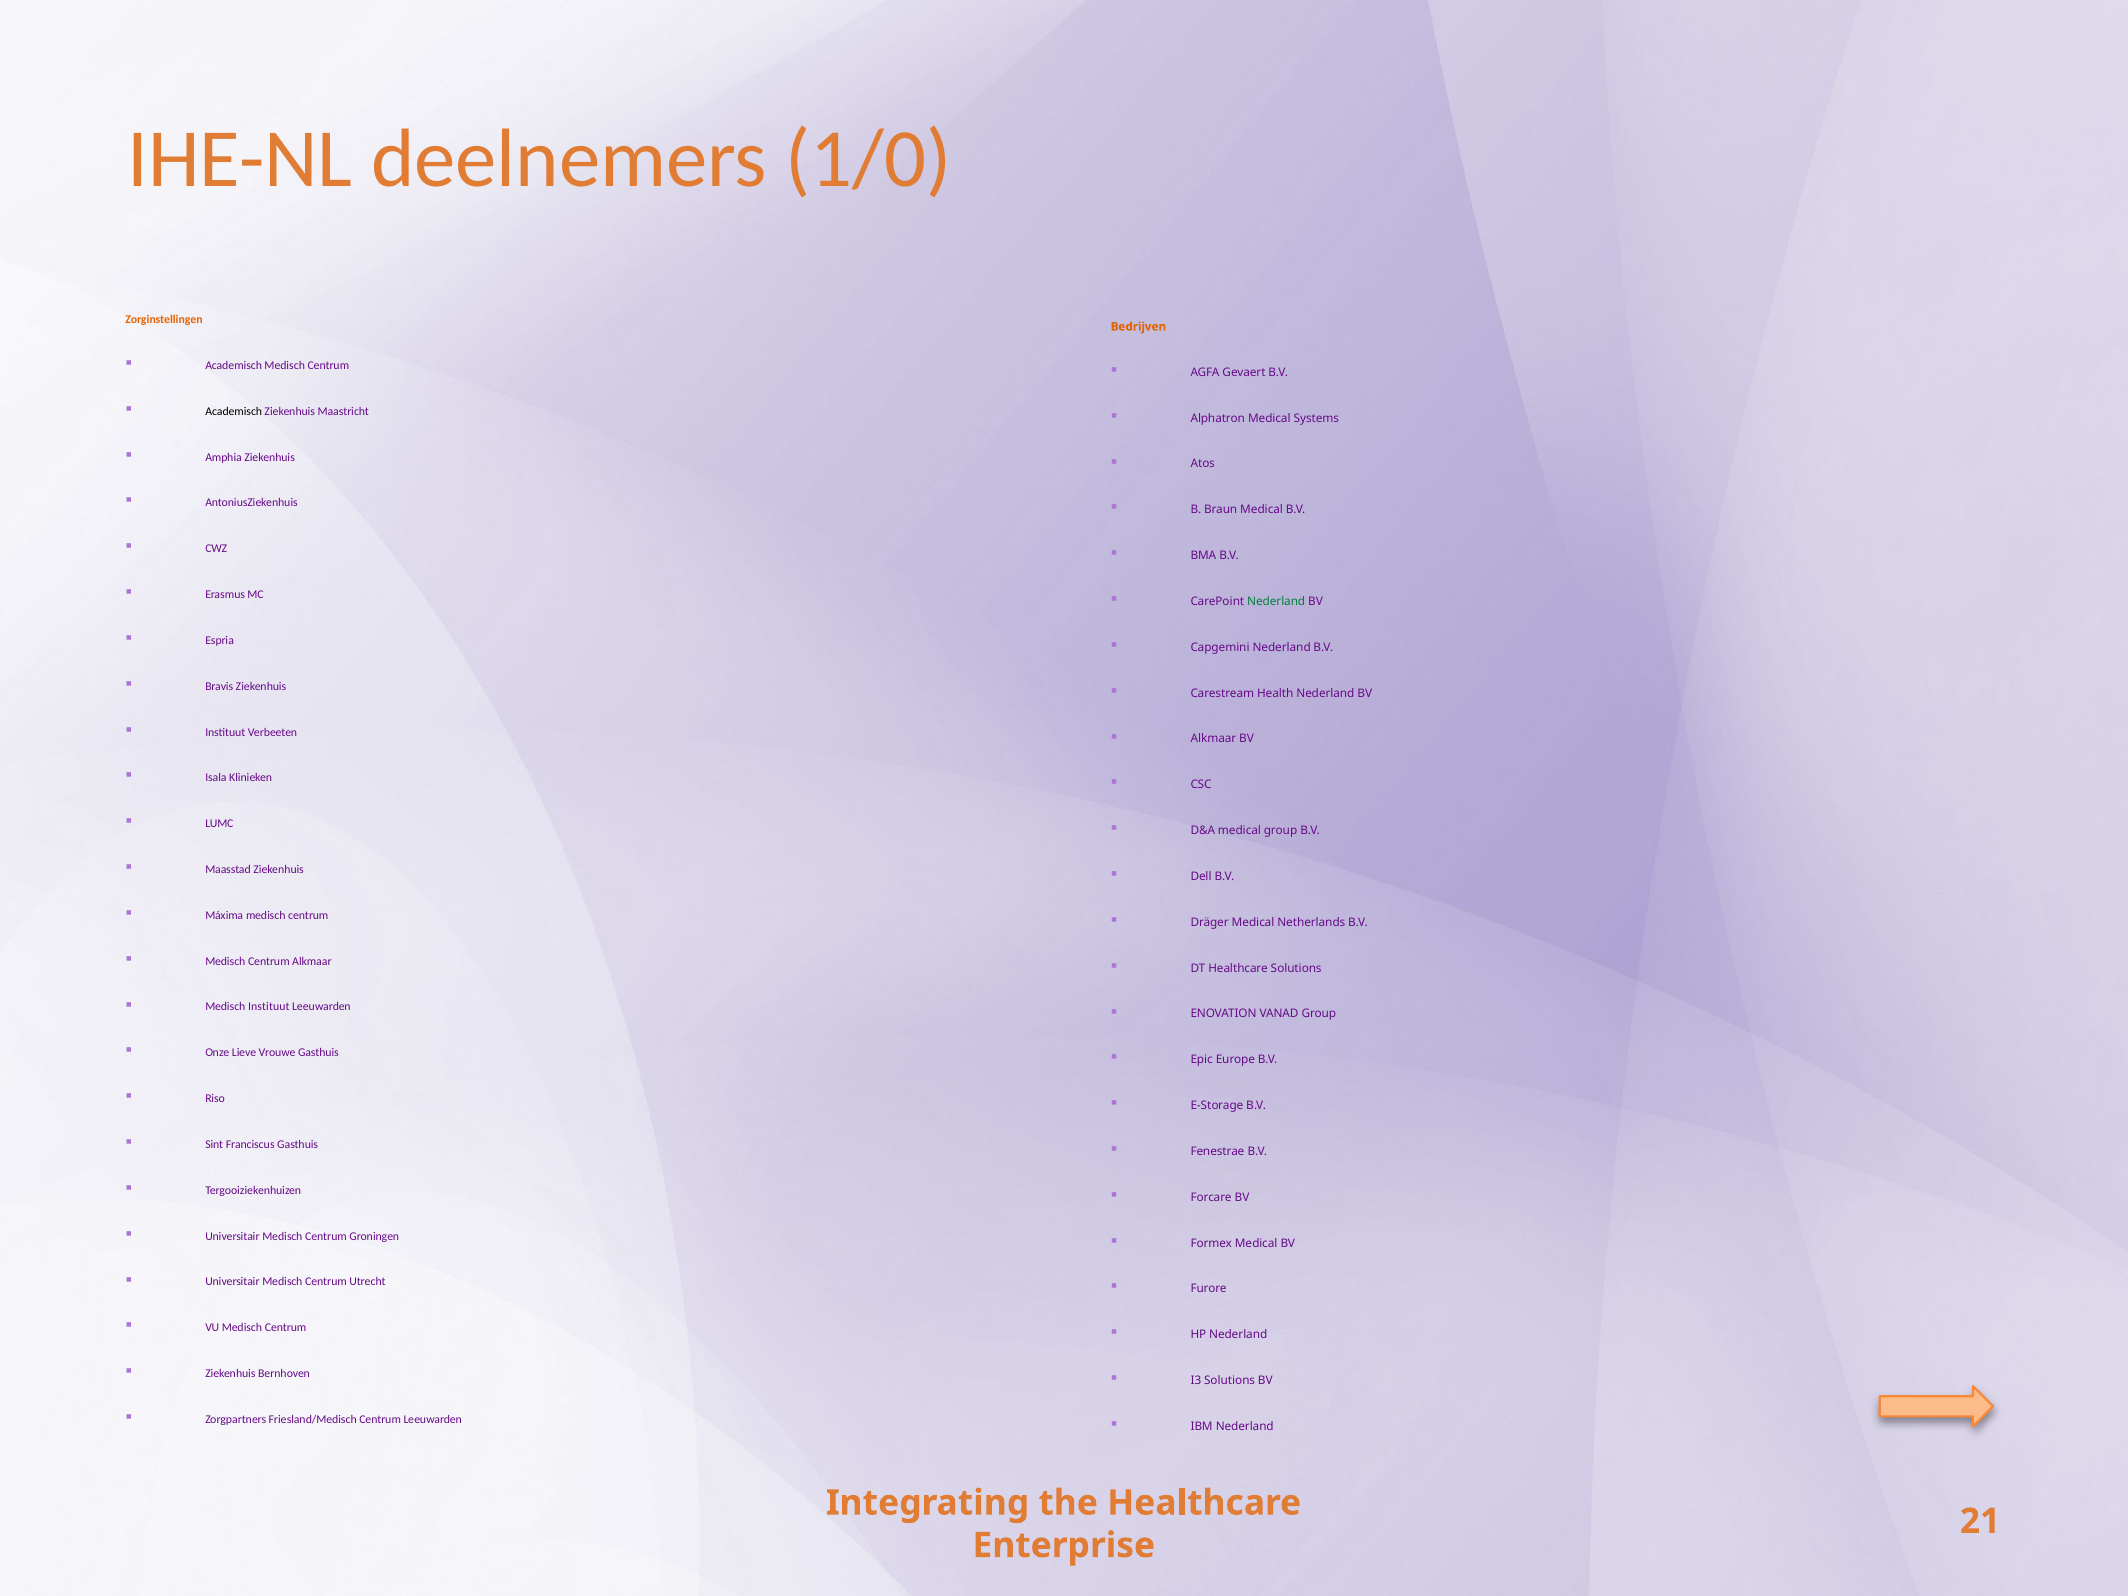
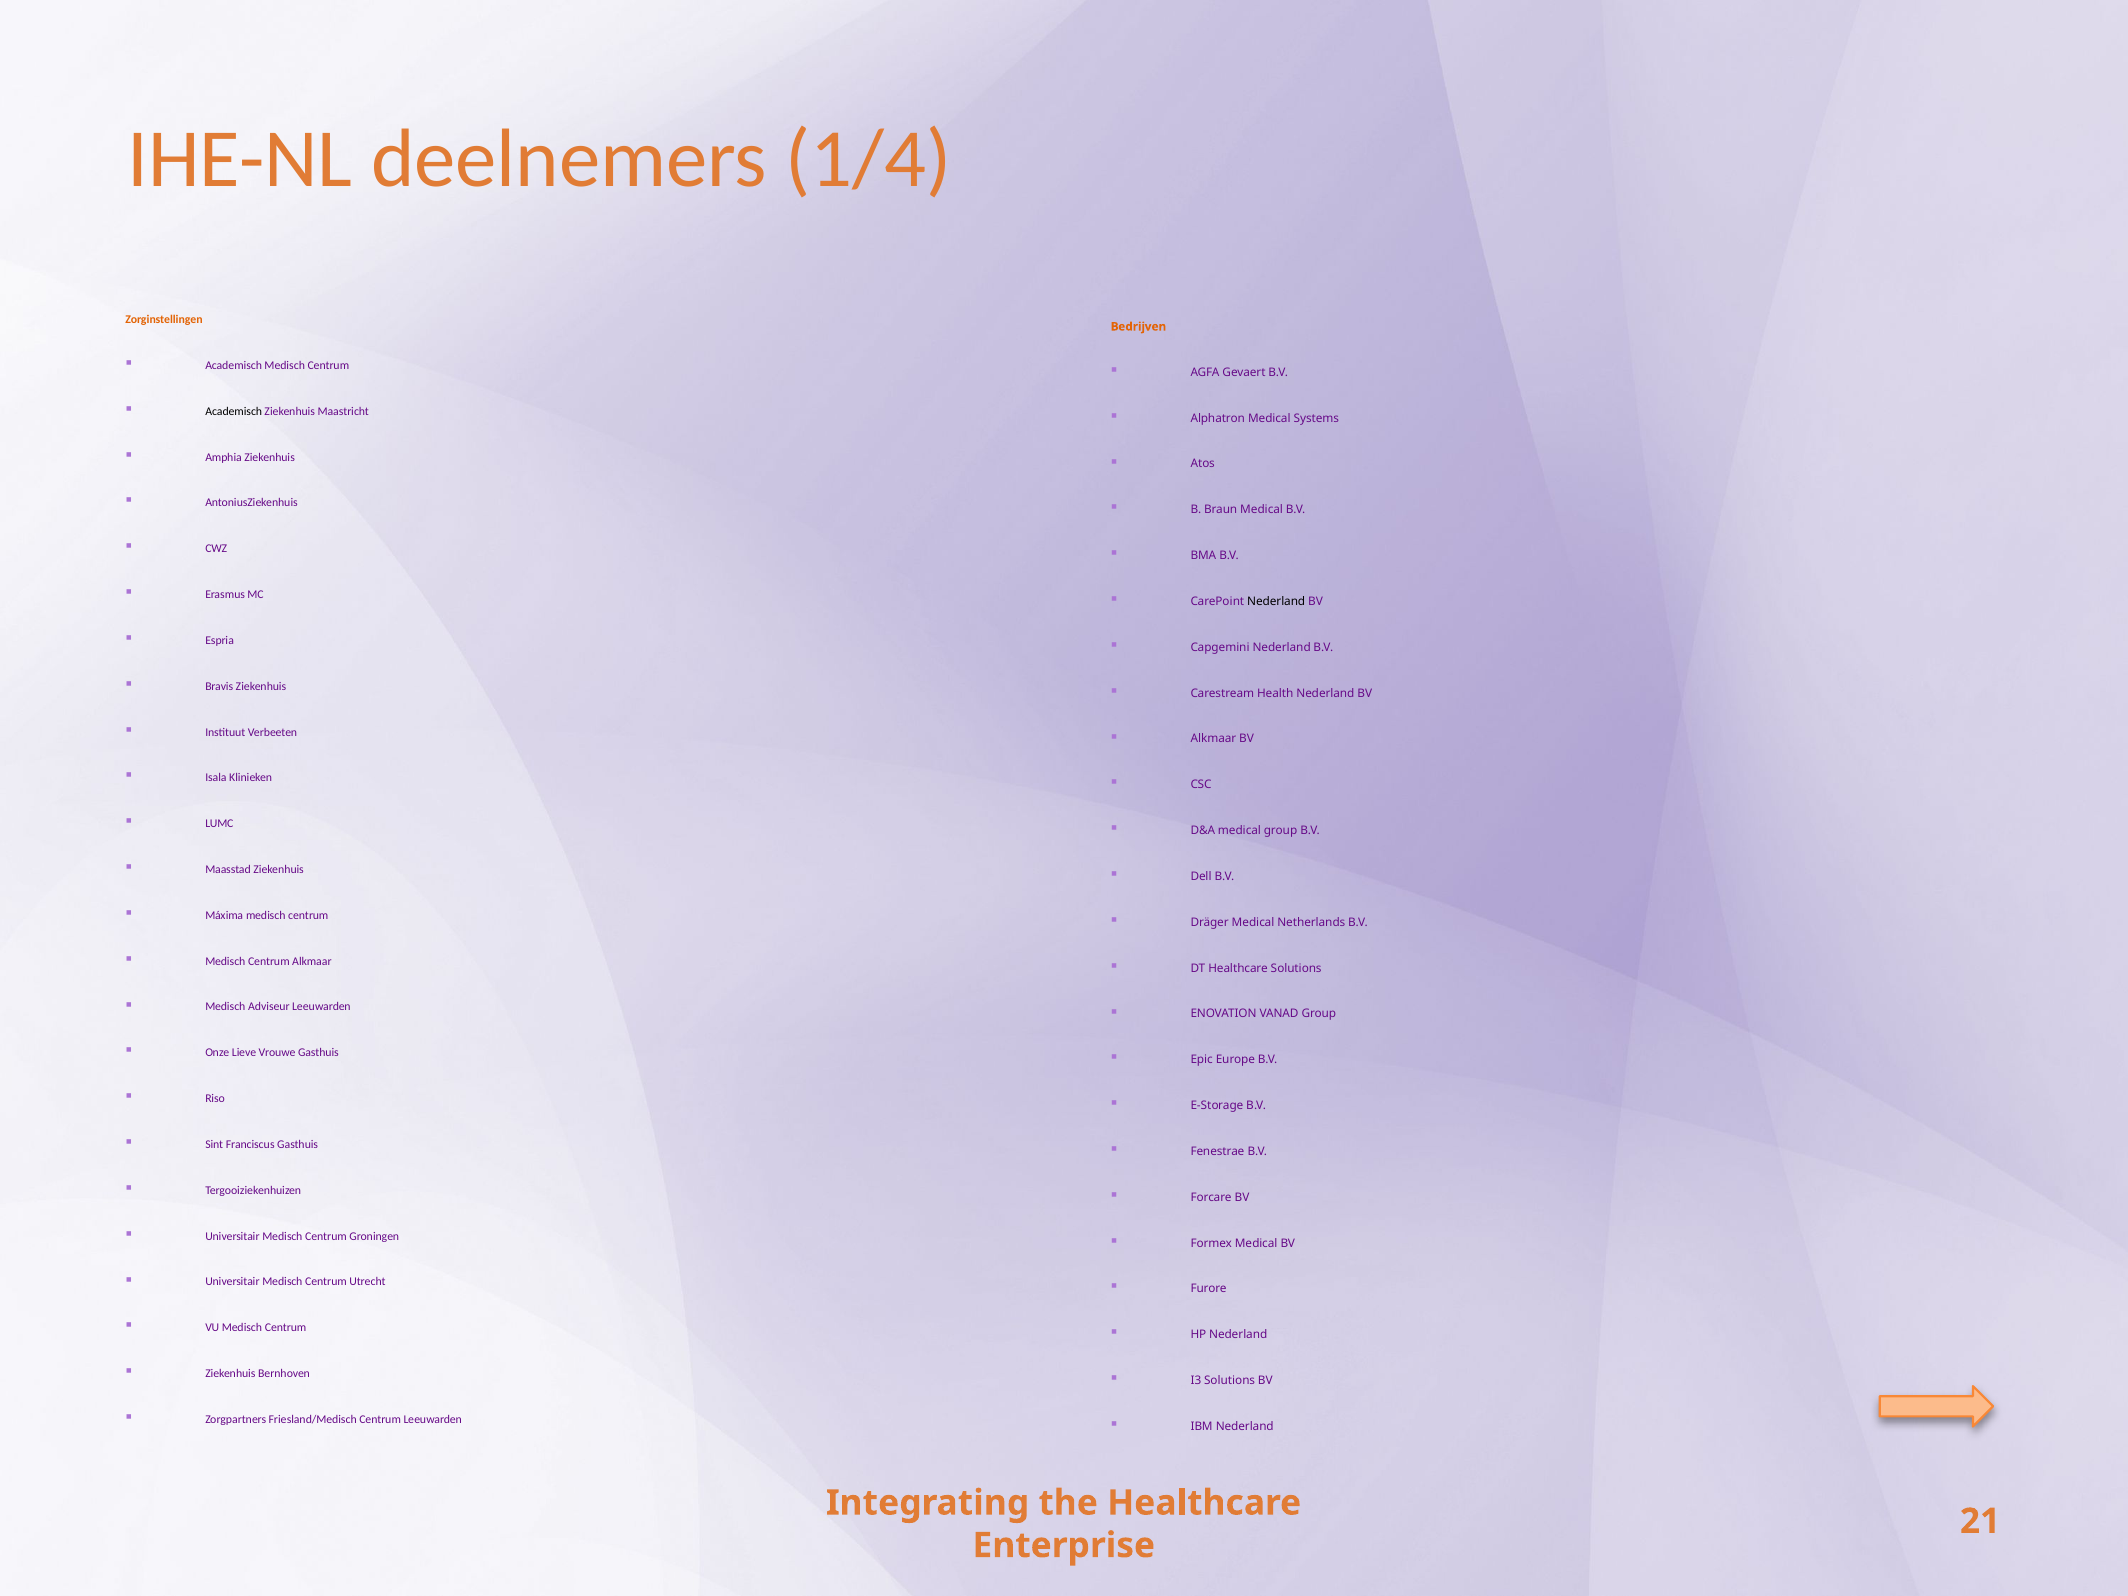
1/0: 1/0 -> 1/4
Nederland at (1276, 602) colour: green -> black
Medisch Instituut: Instituut -> Adviseur
